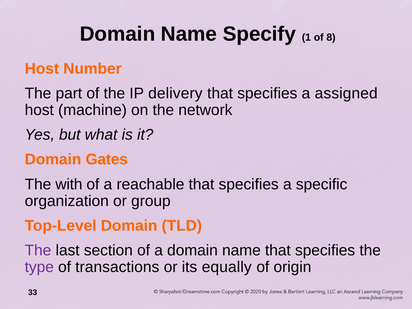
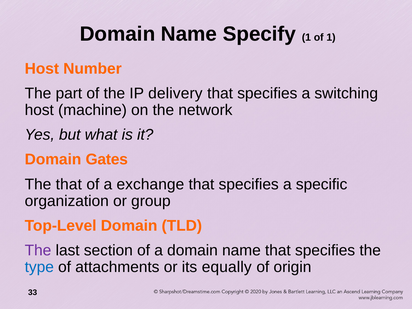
of 8: 8 -> 1
assigned: assigned -> switching
The with: with -> that
reachable: reachable -> exchange
type colour: purple -> blue
transactions: transactions -> attachments
